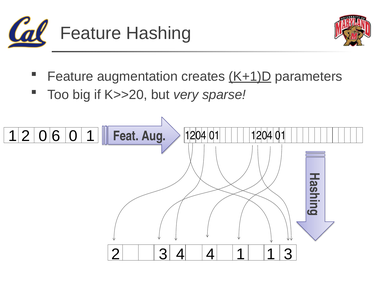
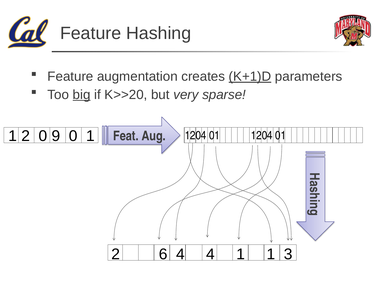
big underline: none -> present
6: 6 -> 9
2 3: 3 -> 6
